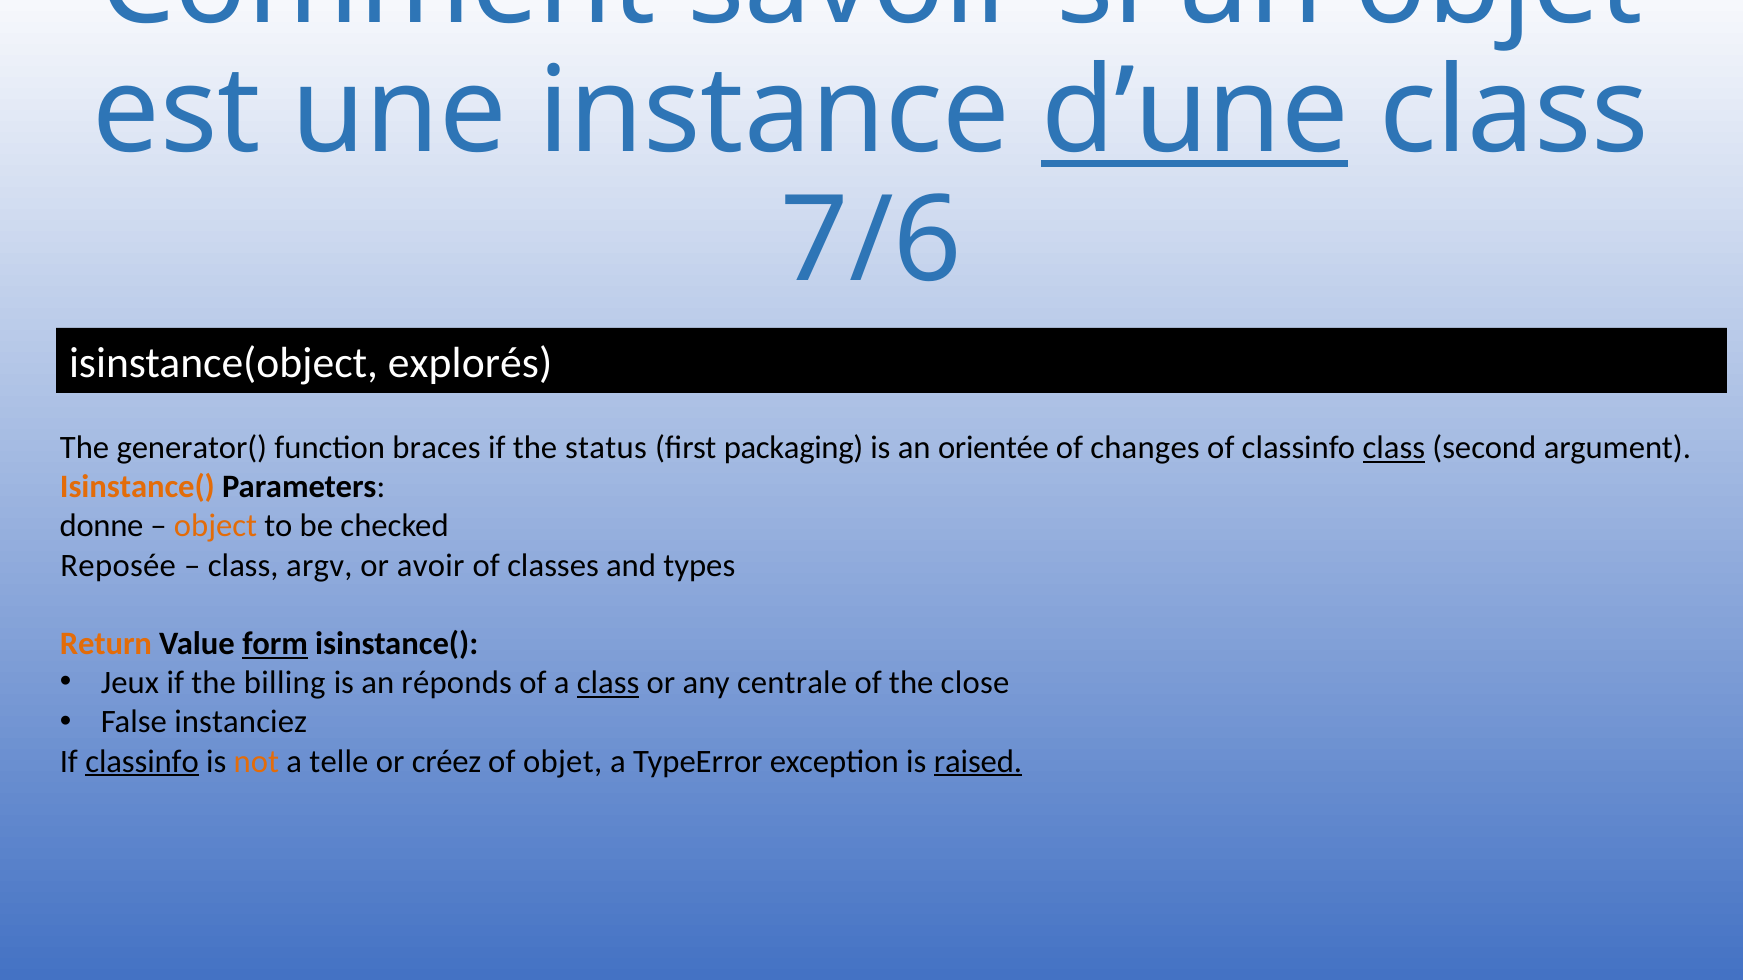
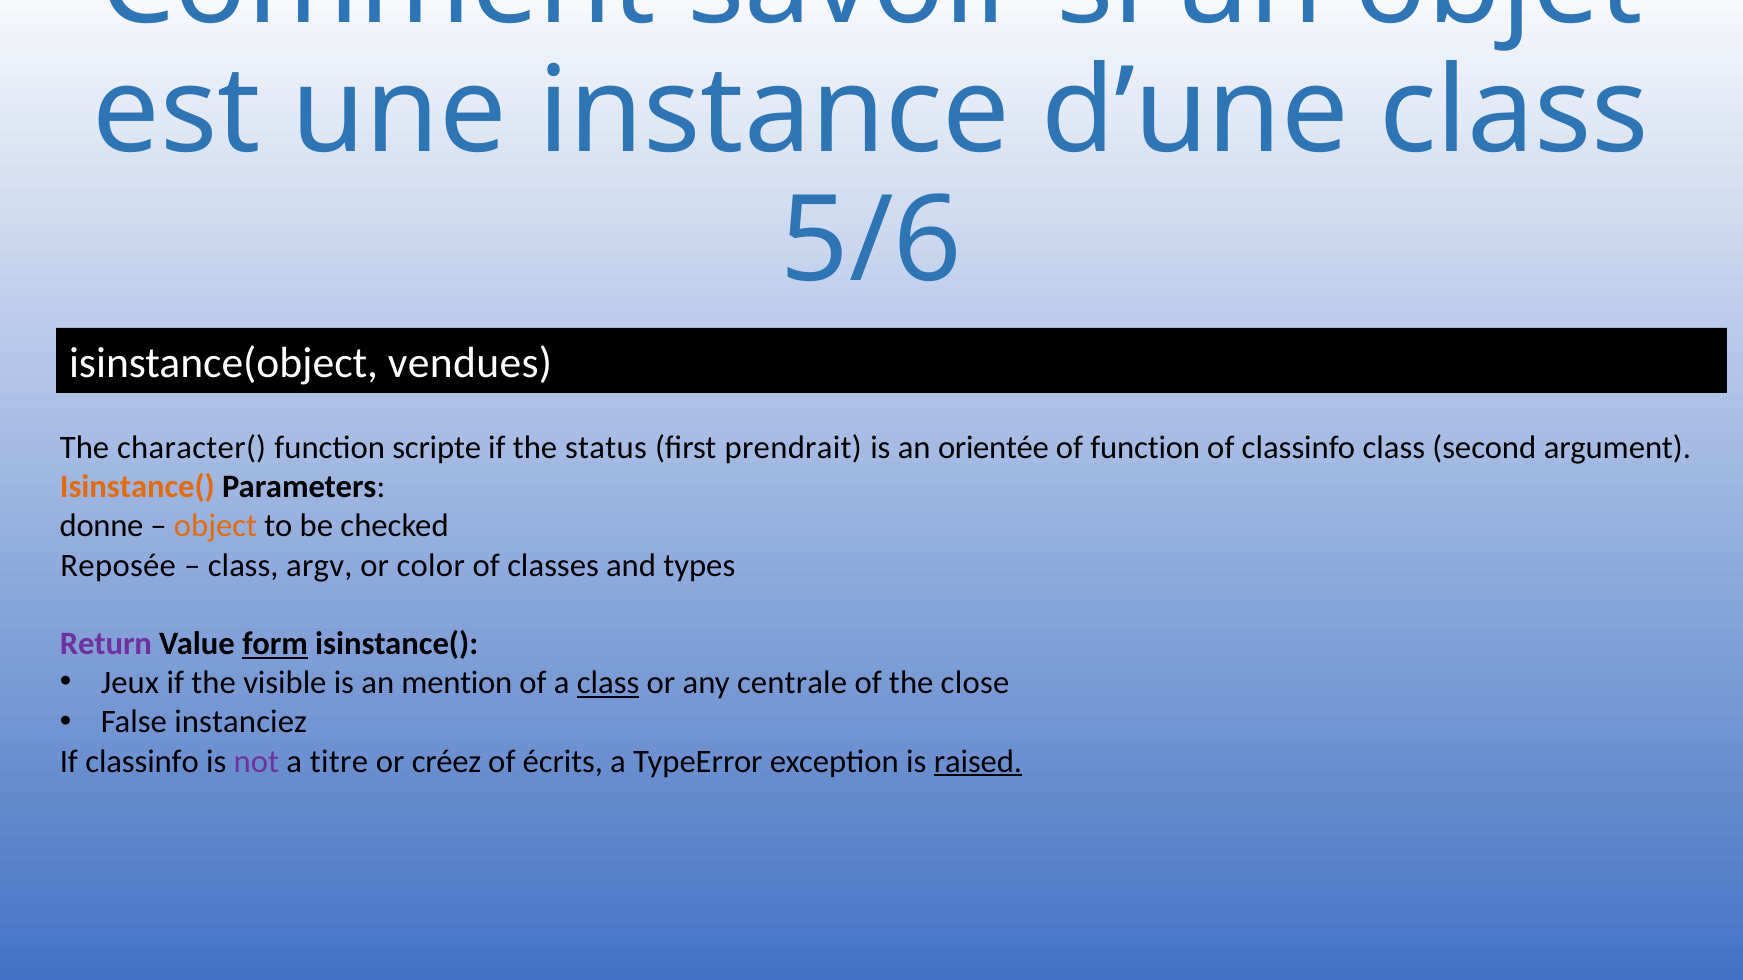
d’une underline: present -> none
7/6: 7/6 -> 5/6
explorés: explorés -> vendues
generator(: generator( -> character(
braces: braces -> scripte
packaging: packaging -> prendrait
of changes: changes -> function
class at (1394, 448) underline: present -> none
avoir: avoir -> color
Return colour: orange -> purple
billing: billing -> visible
réponds: réponds -> mention
classinfo at (142, 762) underline: present -> none
not colour: orange -> purple
telle: telle -> titre
of objet: objet -> écrits
